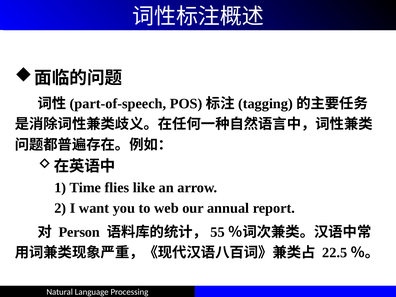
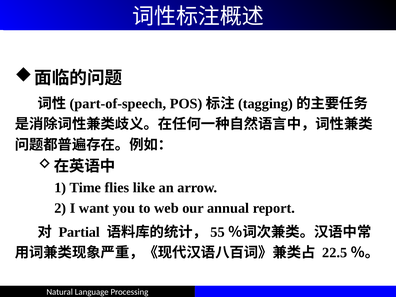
Person: Person -> Partial
